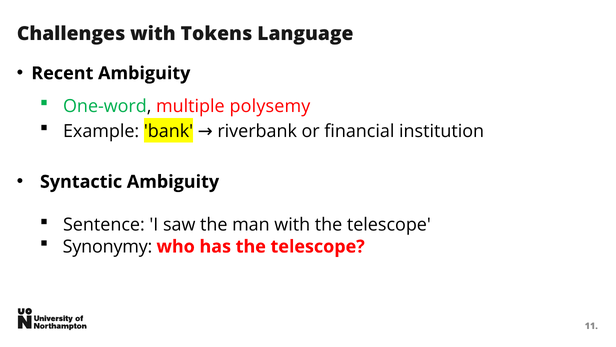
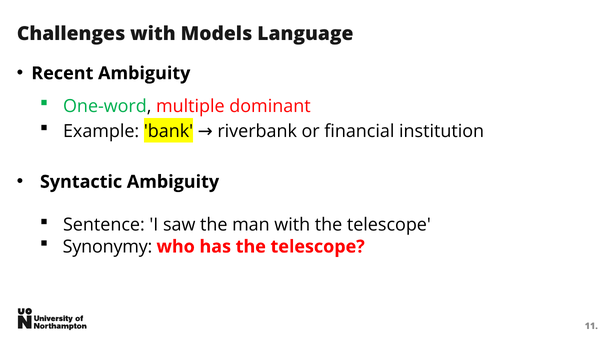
Tokens: Tokens -> Models
polysemy: polysemy -> dominant
